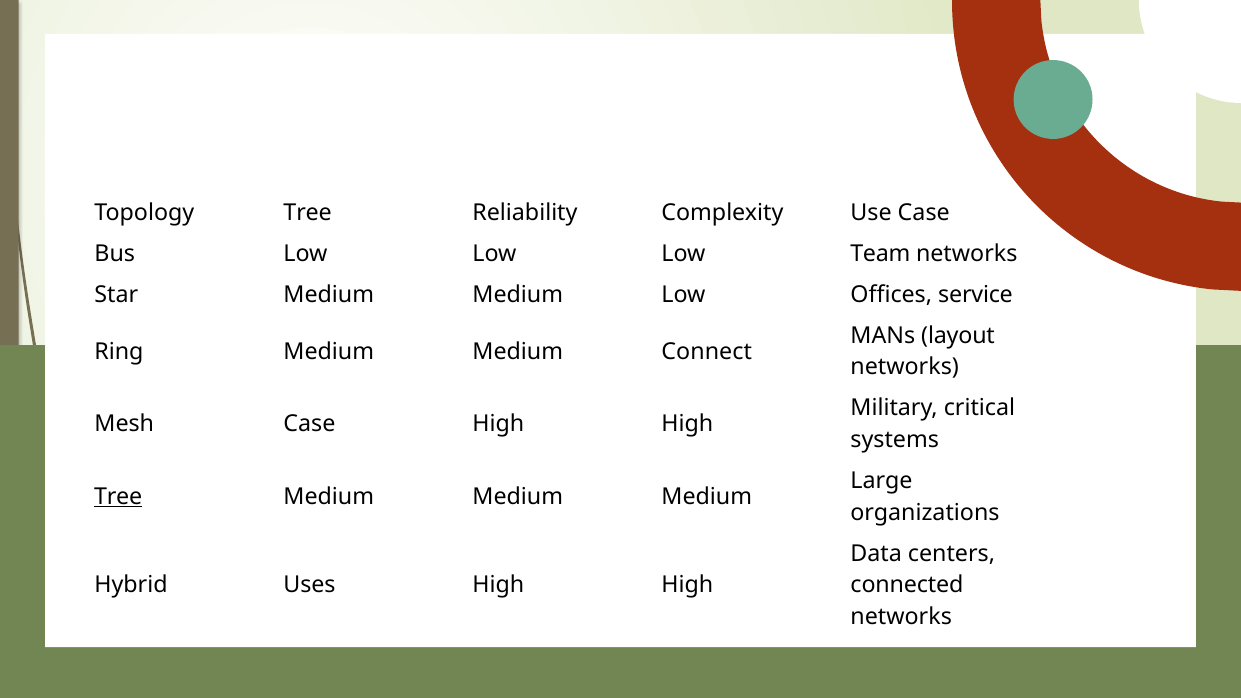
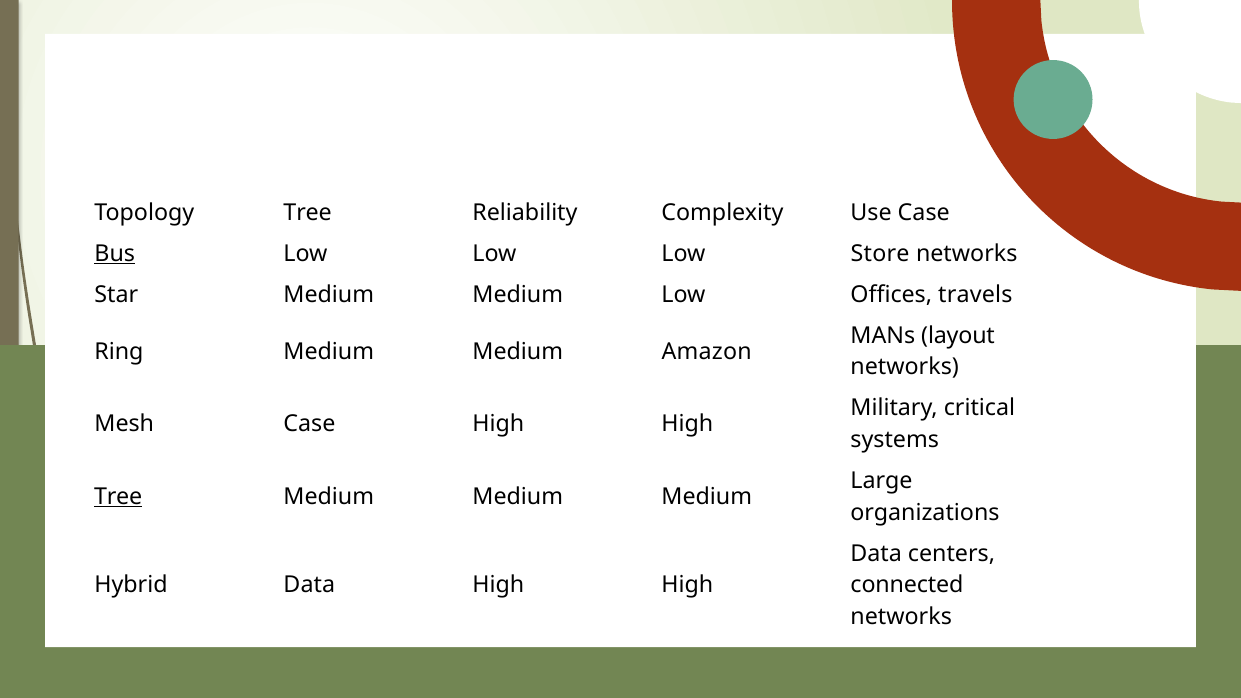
Bus underline: none -> present
Team: Team -> Store
service: service -> travels
Connect: Connect -> Amazon
Hybrid Uses: Uses -> Data
